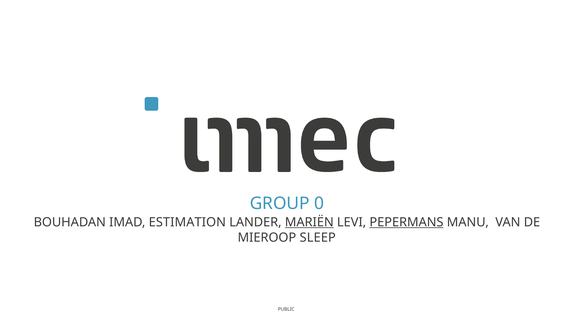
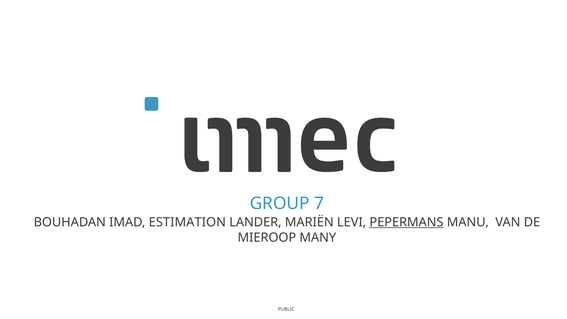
0: 0 -> 7
MARIËN underline: present -> none
SLEEP: SLEEP -> MANY
